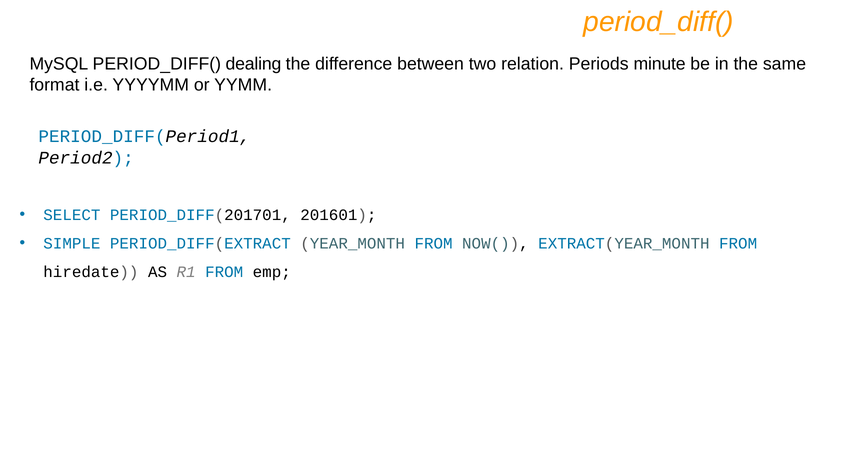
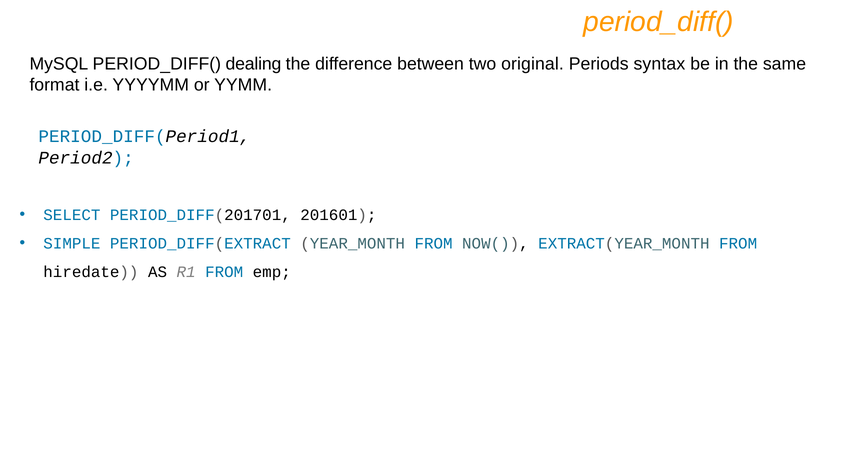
relation: relation -> original
minute: minute -> syntax
